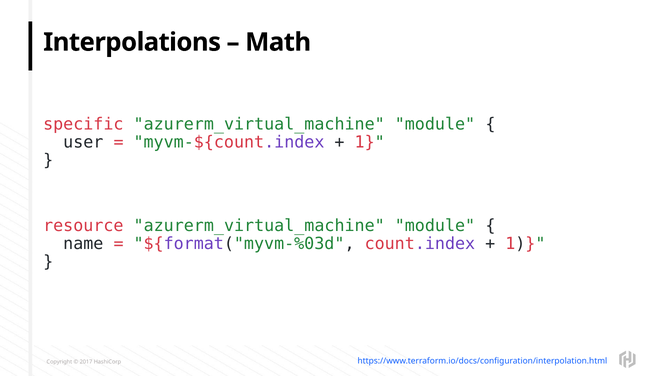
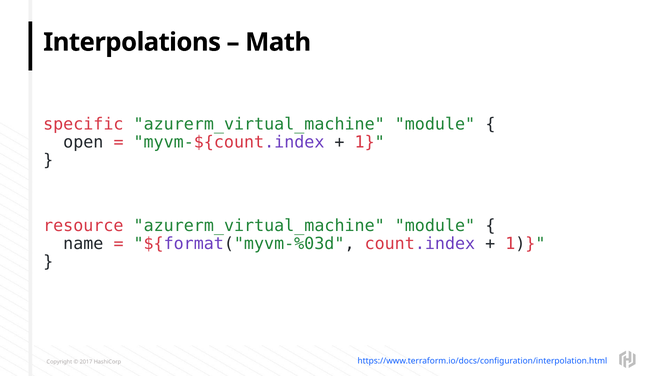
user: user -> open
